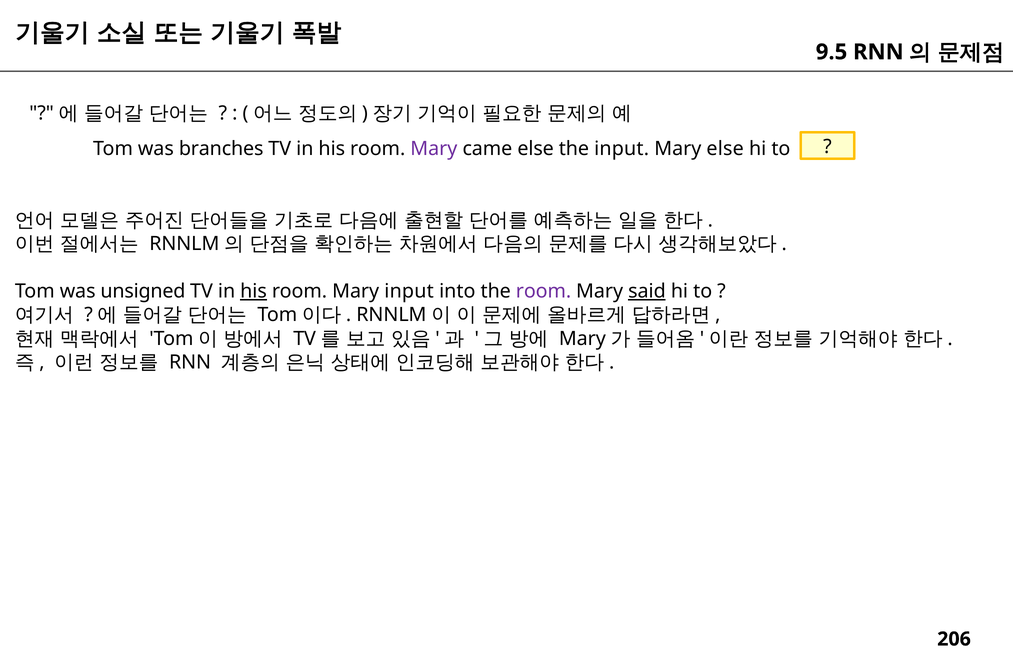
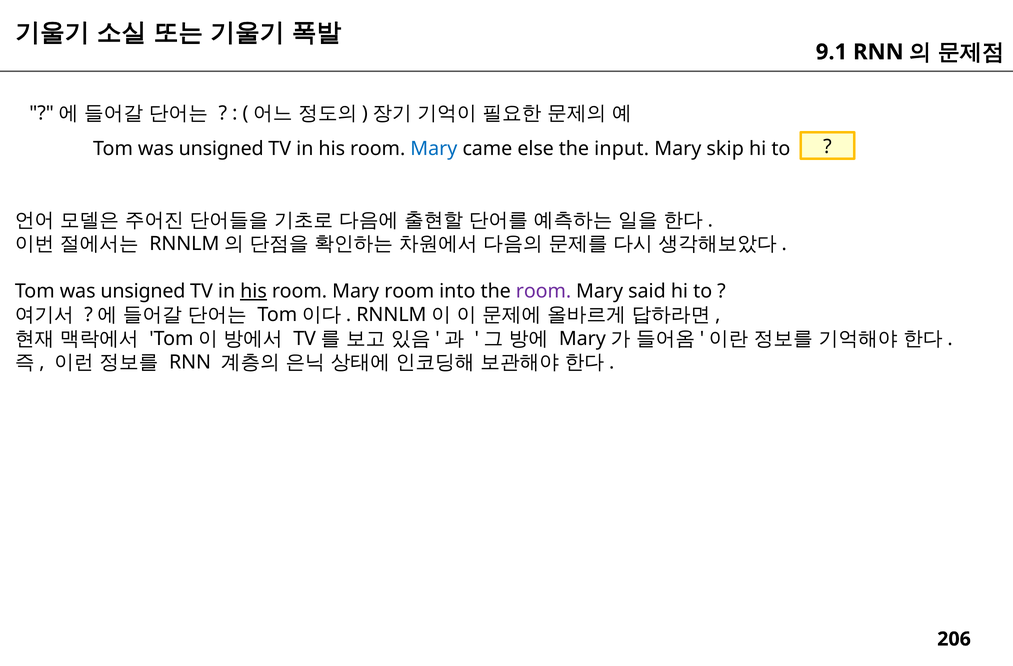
9.5: 9.5 -> 9.1
branches at (221, 148): branches -> unsigned
Mary at (434, 148) colour: purple -> blue
Mary else: else -> skip
Mary input: input -> room
said underline: present -> none
